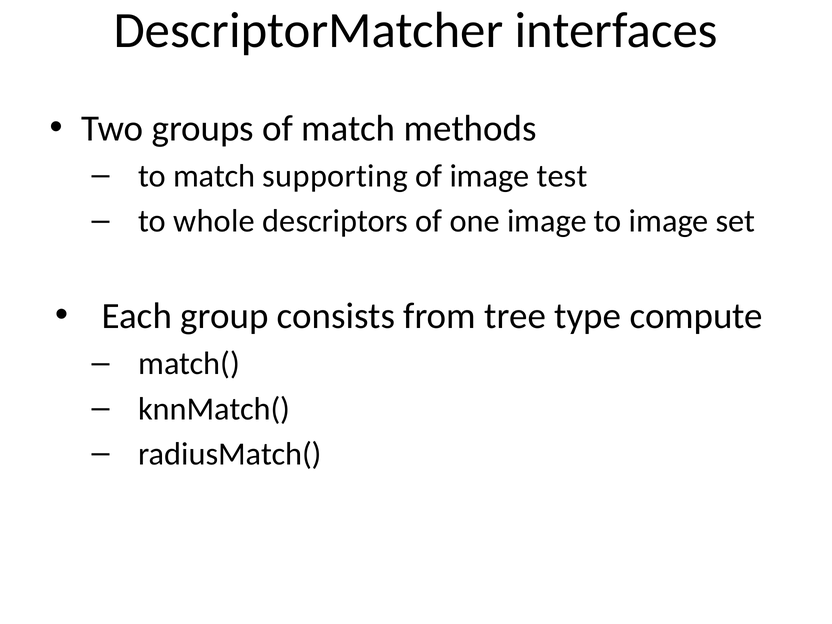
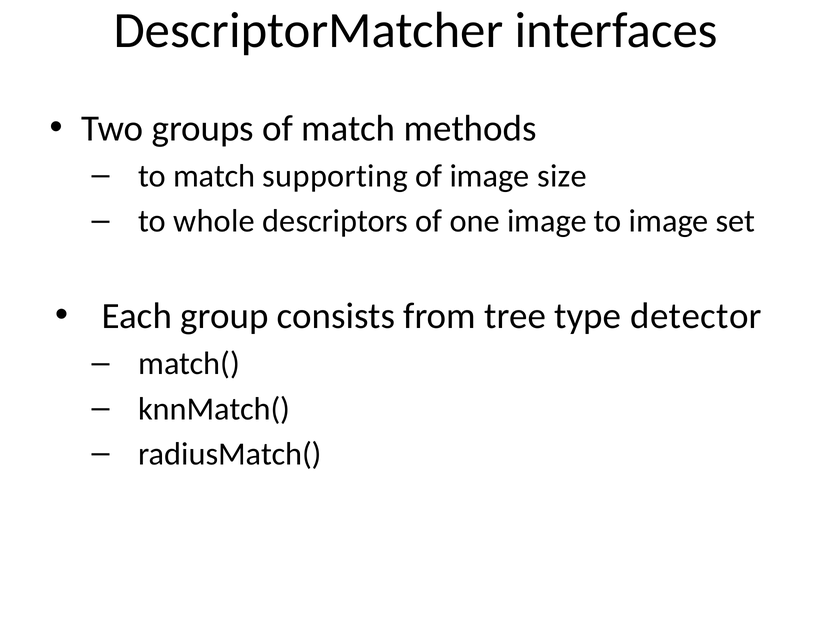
test: test -> size
compute: compute -> detector
